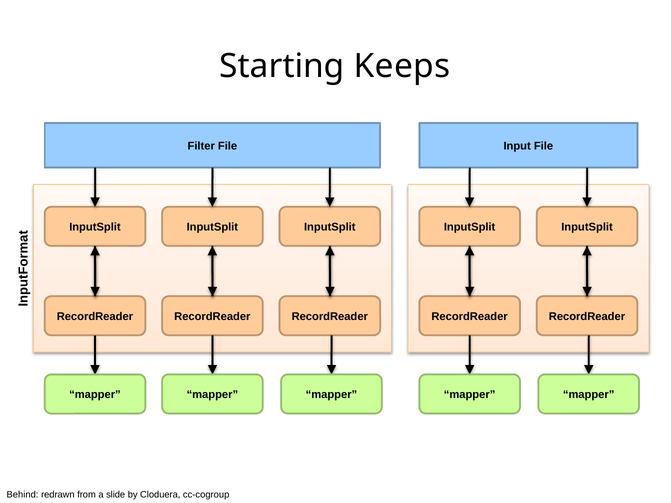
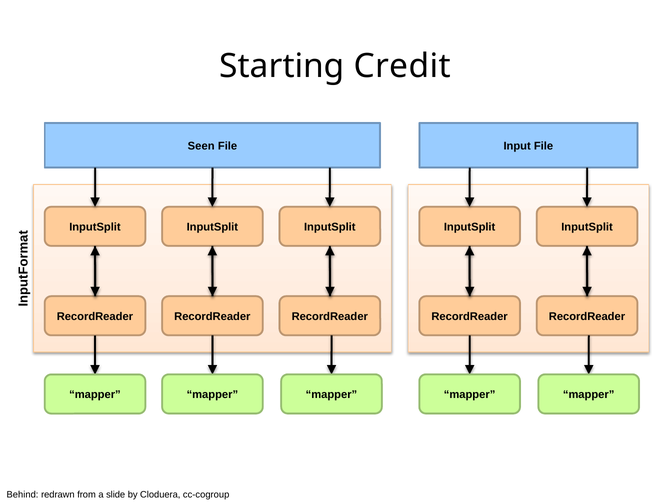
Keeps: Keeps -> Credit
Filter: Filter -> Seen
